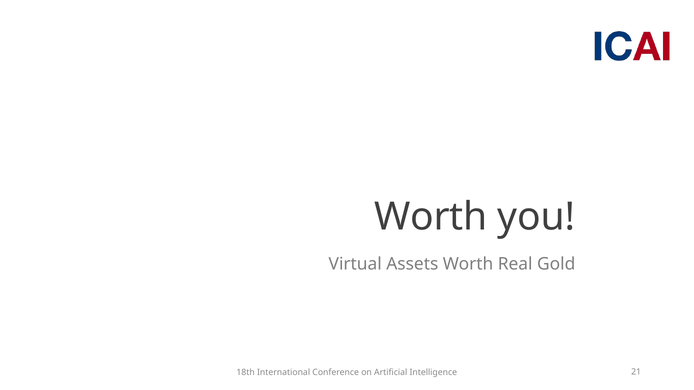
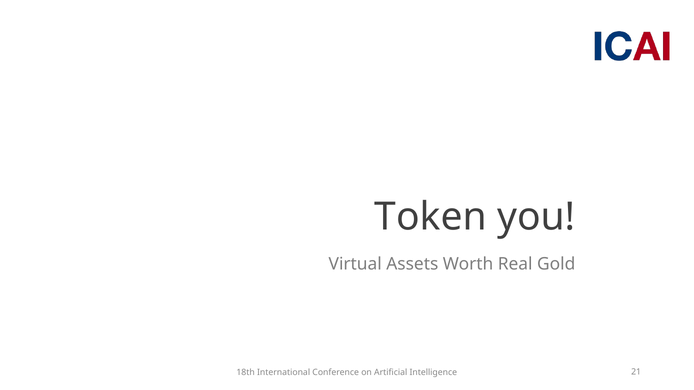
Worth at (431, 217): Worth -> Token
